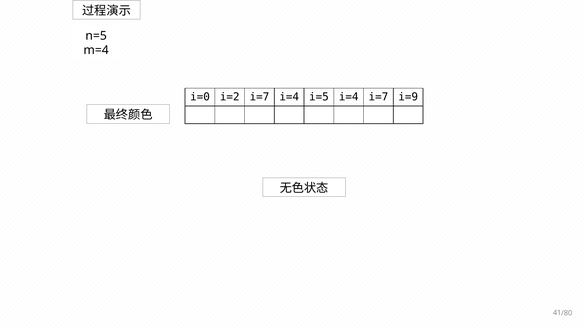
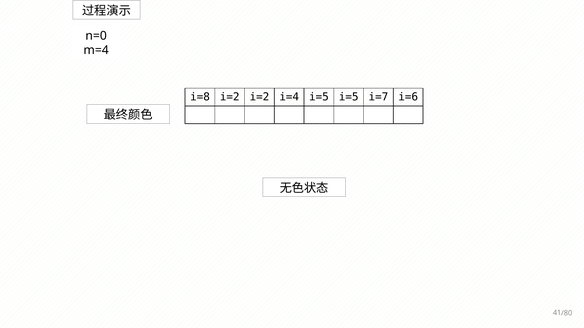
n=5: n=5 -> n=0
i=0: i=0 -> i=8
i=2 i=7: i=7 -> i=2
i=5 i=4: i=4 -> i=5
i=9: i=9 -> i=6
